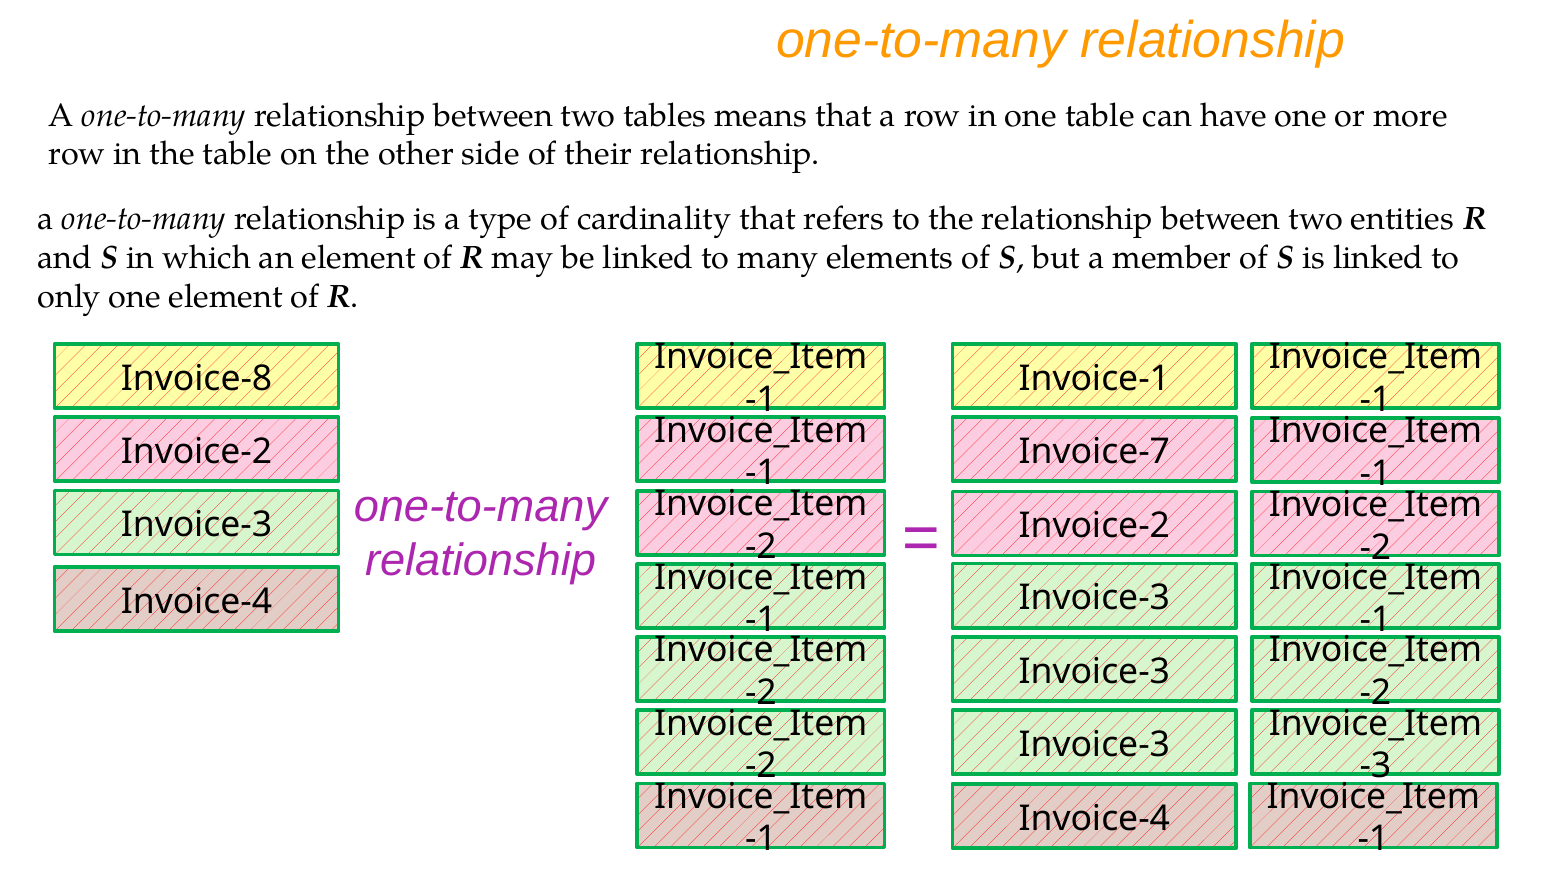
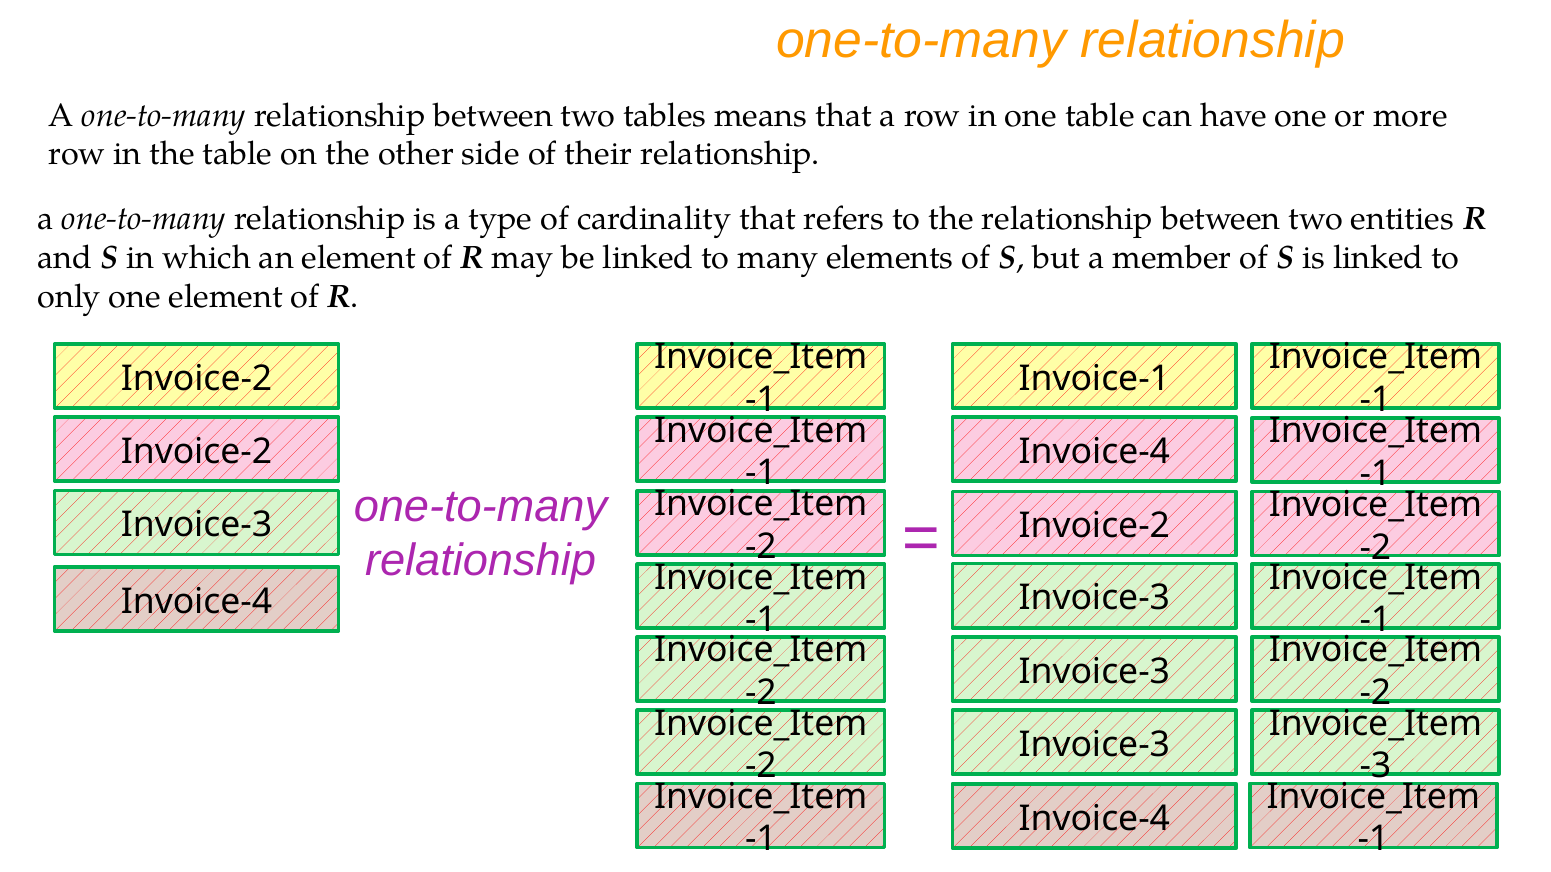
Invoice-8 at (197, 379): Invoice-8 -> Invoice-2
Invoice-7 at (1094, 452): Invoice-7 -> Invoice-4
